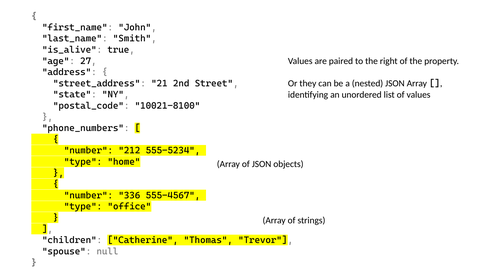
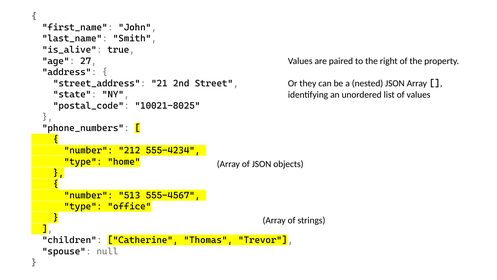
10021-8100: 10021-8100 -> 10021-8025
555-5234: 555-5234 -> 555-4234
336: 336 -> 513
